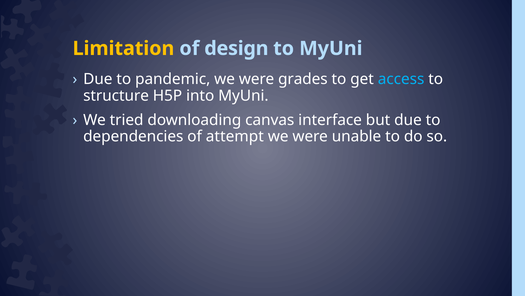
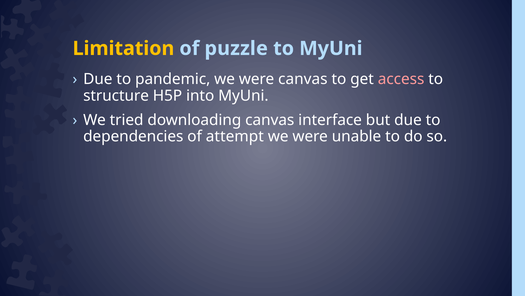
design: design -> puzzle
were grades: grades -> canvas
access colour: light blue -> pink
